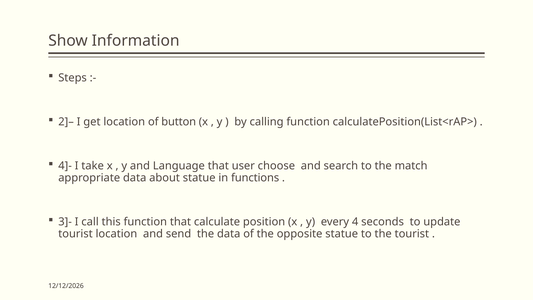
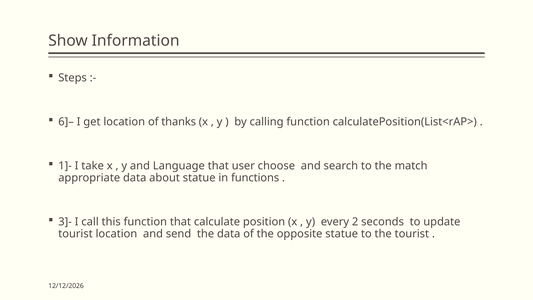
2]–: 2]– -> 6]–
button: button -> thanks
4]-: 4]- -> 1]-
4: 4 -> 2
